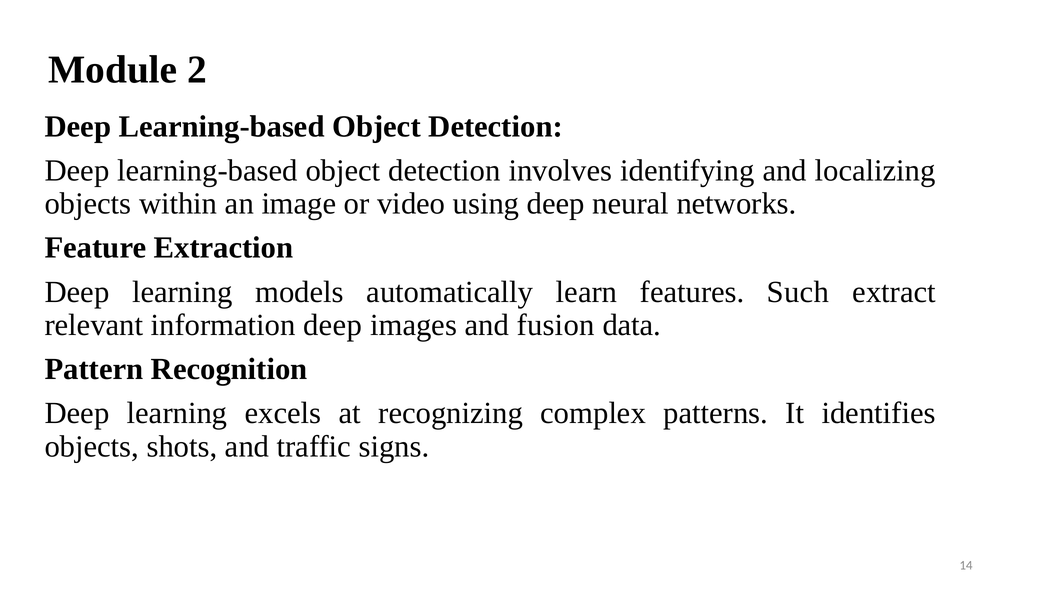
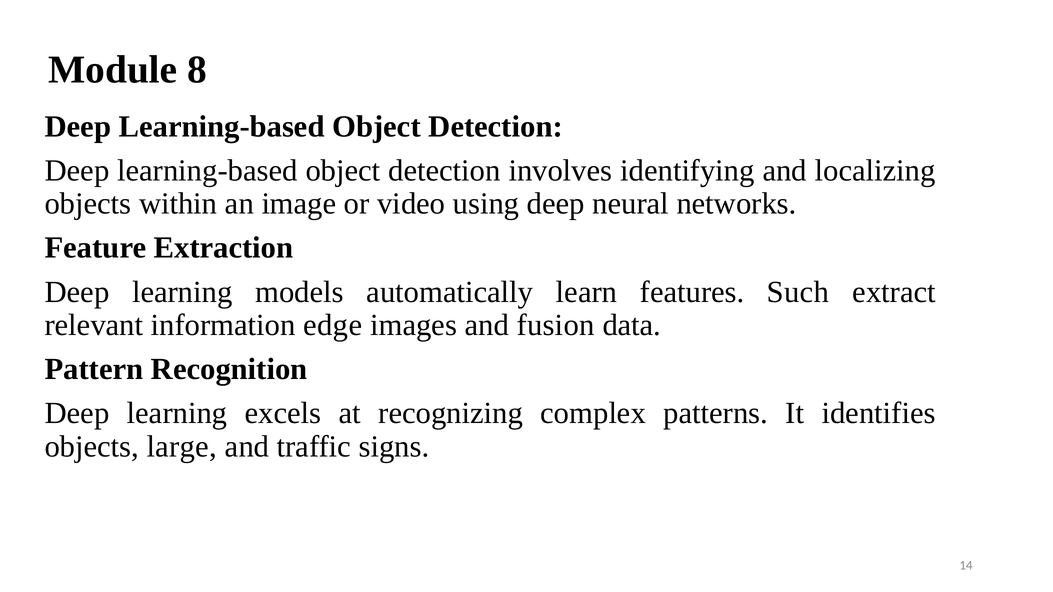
2: 2 -> 8
information deep: deep -> edge
shots: shots -> large
